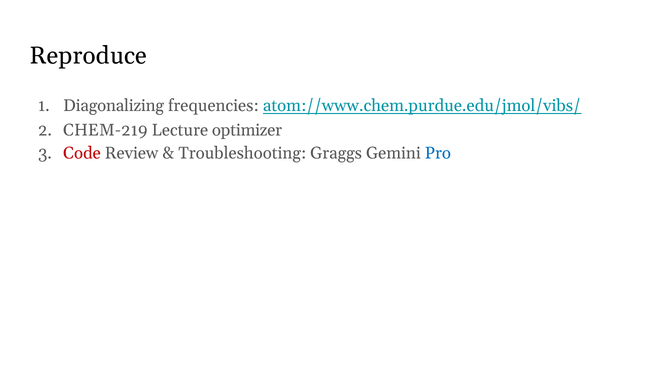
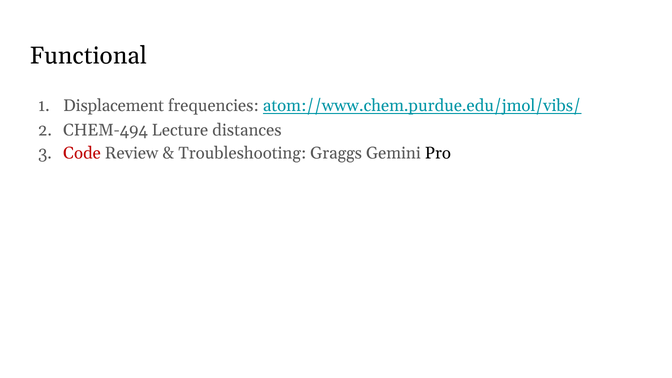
Reproduce: Reproduce -> Functional
Diagonalizing: Diagonalizing -> Displacement
CHEM-219: CHEM-219 -> CHEM-494
optimizer: optimizer -> distances
Pro colour: blue -> black
